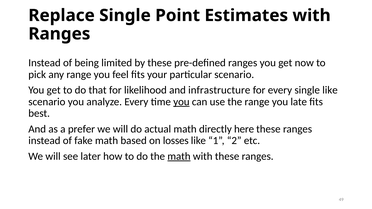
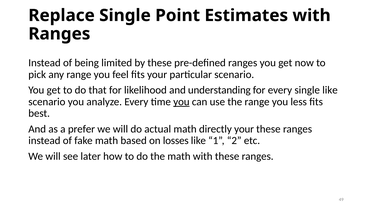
infrastructure: infrastructure -> understanding
late: late -> less
directly here: here -> your
math at (179, 156) underline: present -> none
